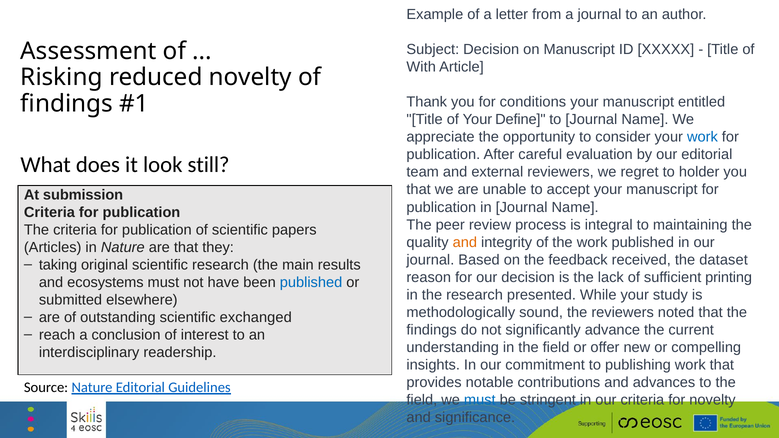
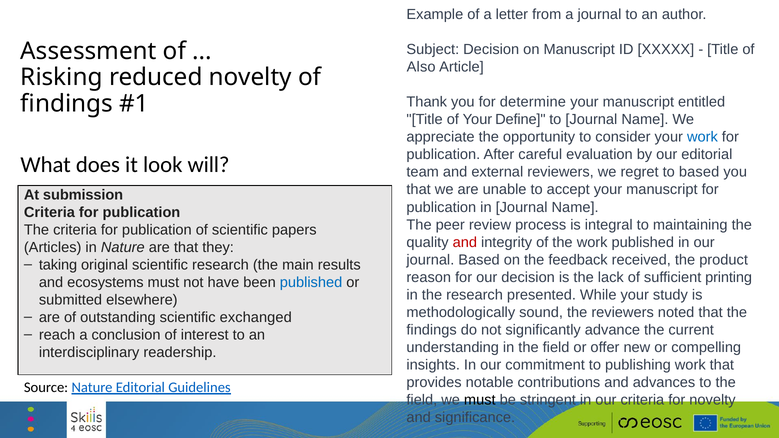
With: With -> Also
conditions: conditions -> determine
still: still -> will
to holder: holder -> based
and at (465, 242) colour: orange -> red
dataset: dataset -> product
must at (480, 400) colour: blue -> black
